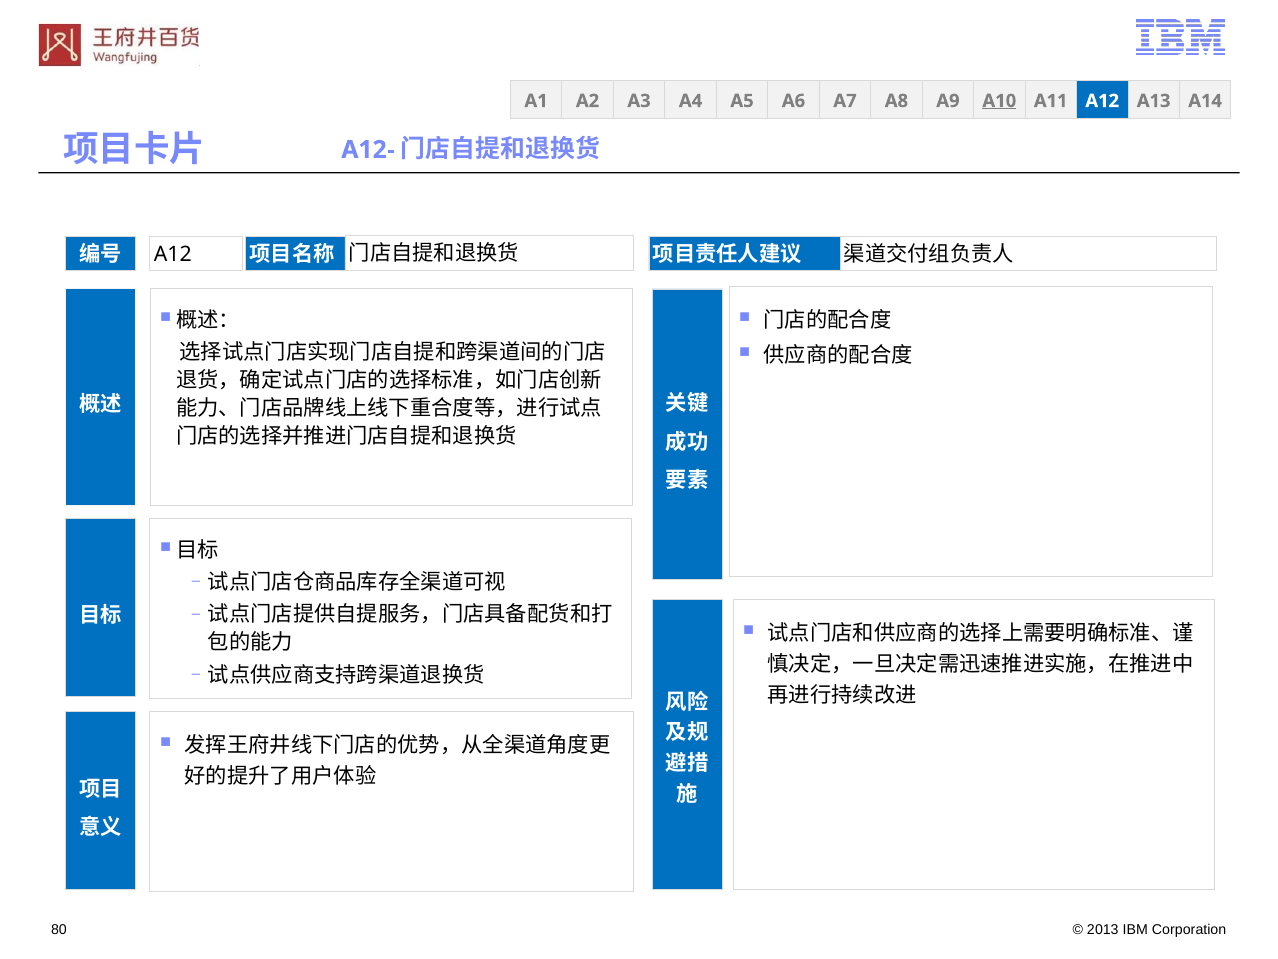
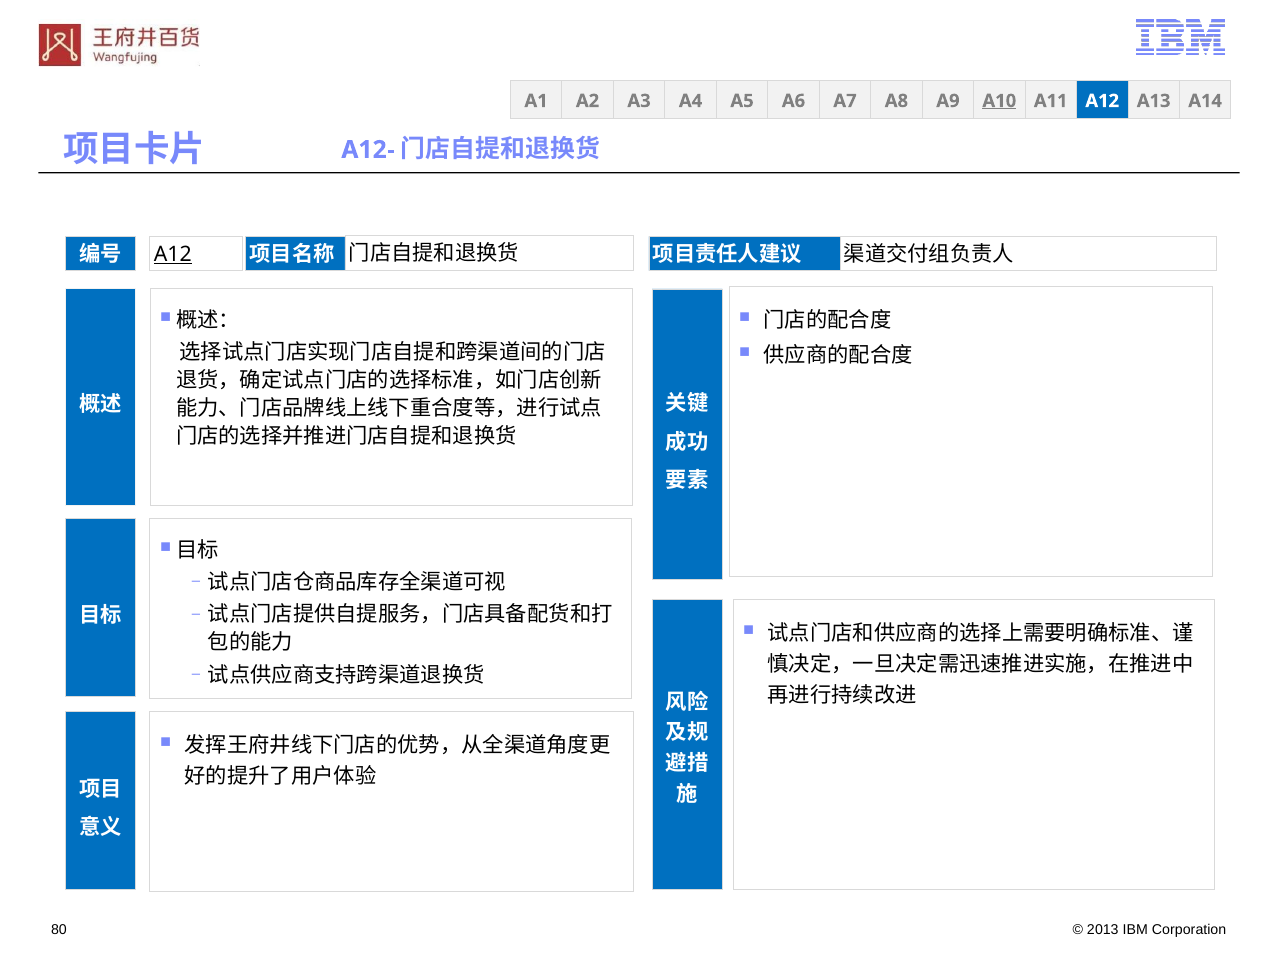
A12 at (173, 254) underline: none -> present
